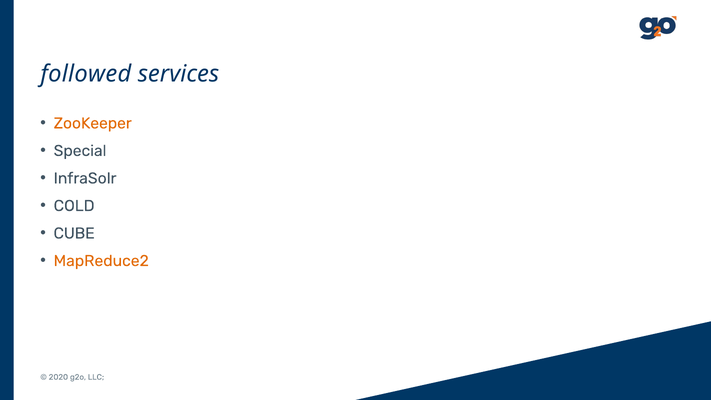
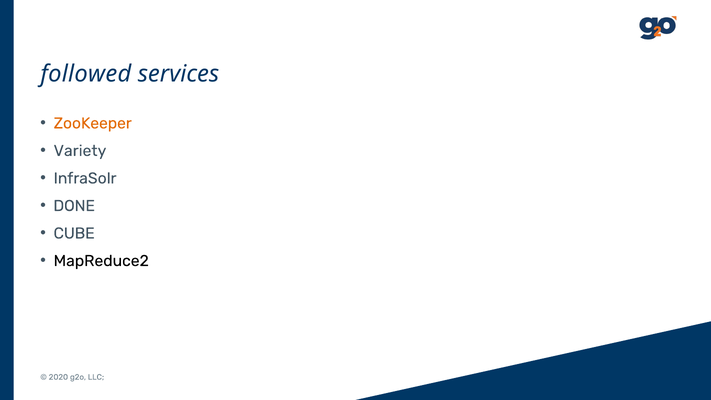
Special: Special -> Variety
COLD: COLD -> DONE
MapReduce2 colour: orange -> black
